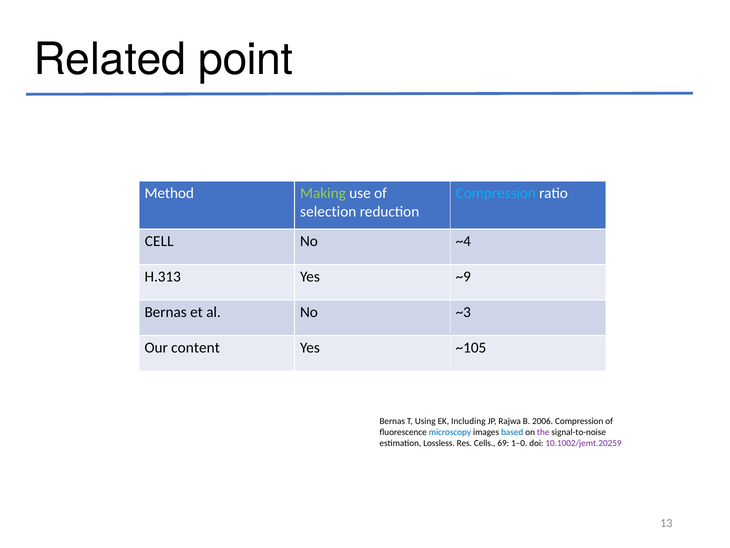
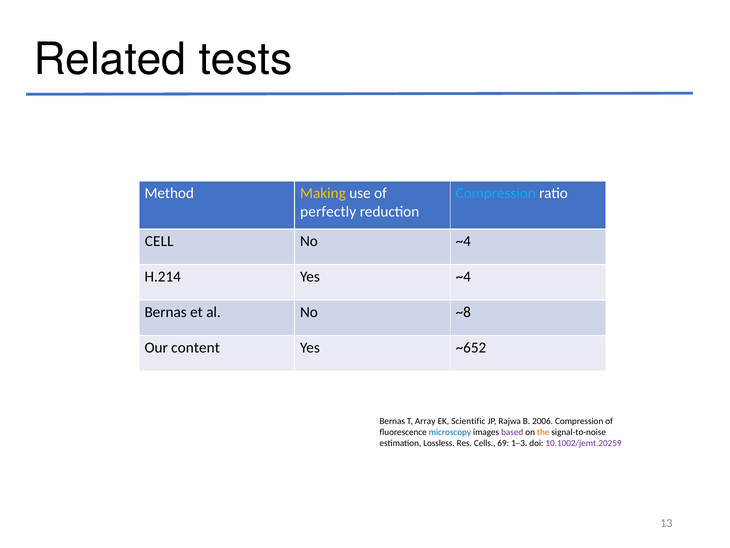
point: point -> tests
Making colour: light green -> yellow
selection: selection -> perfectly
H.313: H.313 -> H.214
Yes ~9: ~9 -> ~4
~3: ~3 -> ~8
~105: ~105 -> ~652
Using: Using -> Array
Including: Including -> Scientific
based colour: blue -> purple
the colour: purple -> orange
1–0: 1–0 -> 1–3
